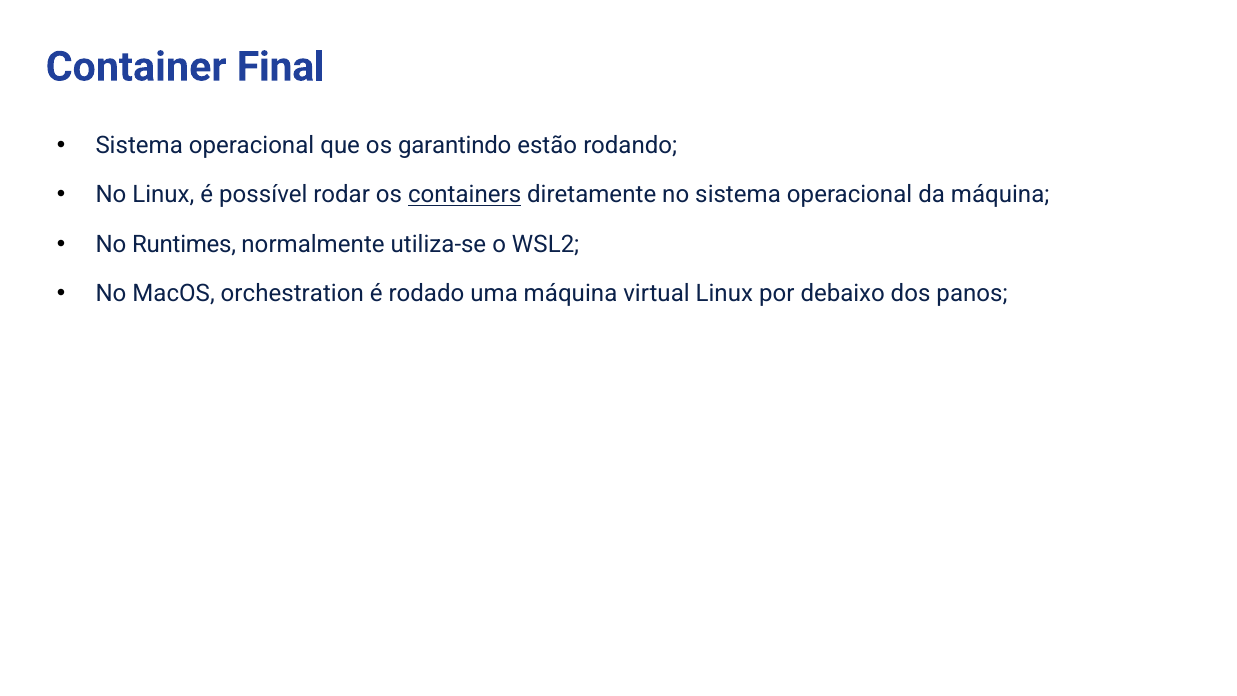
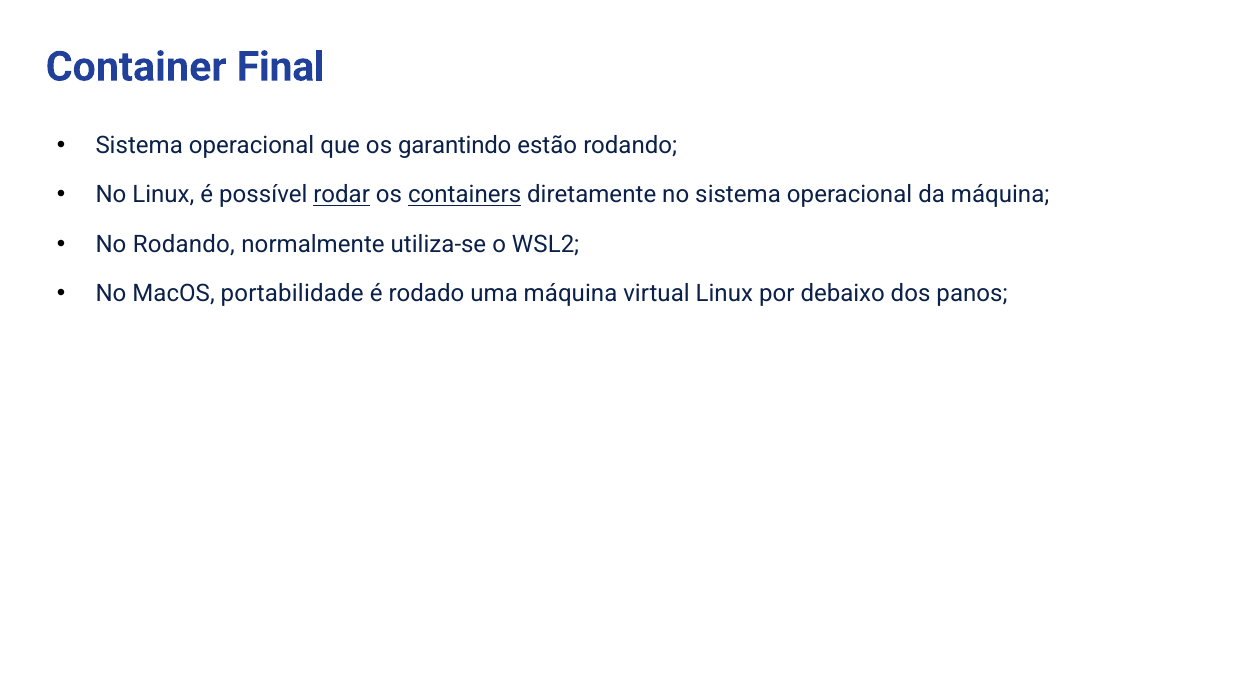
rodar underline: none -> present
No Runtimes: Runtimes -> Rodando
orchestration: orchestration -> portabilidade
